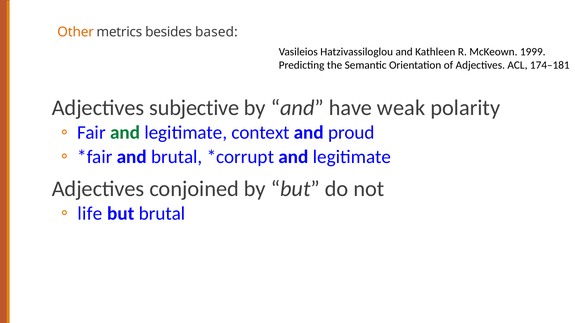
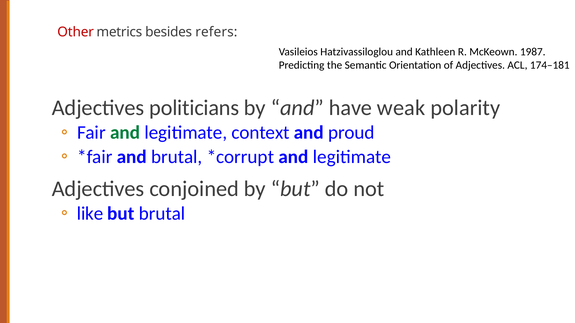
Other colour: orange -> red
based: based -> refers
1999: 1999 -> 1987
subjective: subjective -> politicians
life: life -> like
